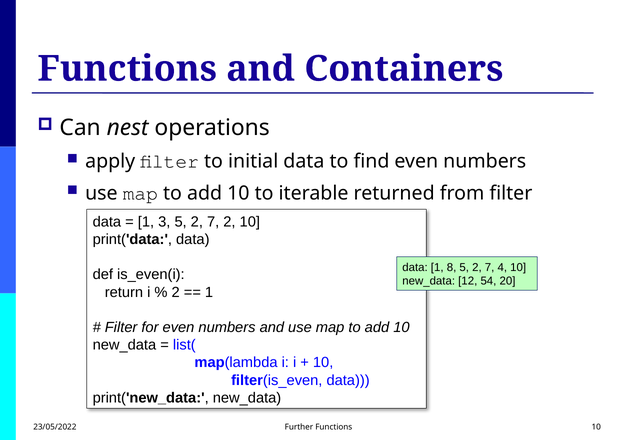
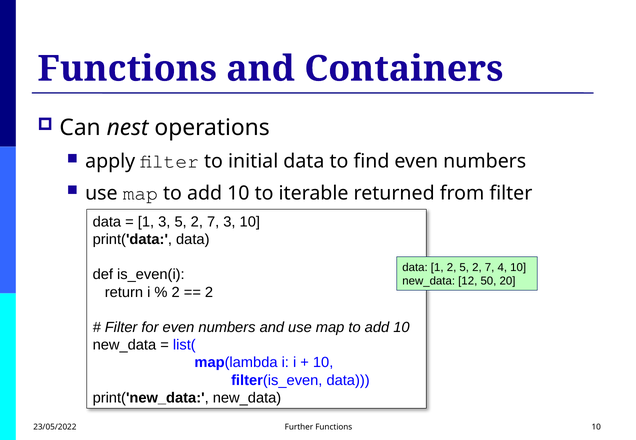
7 2: 2 -> 3
1 8: 8 -> 2
54: 54 -> 50
1 at (209, 292): 1 -> 2
